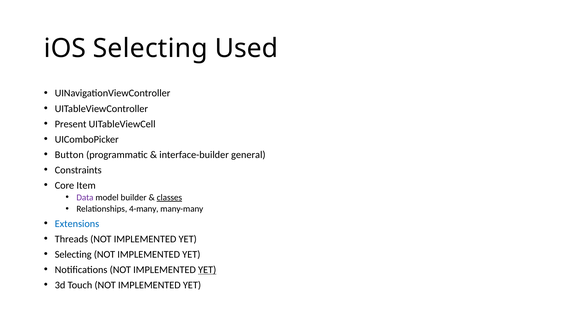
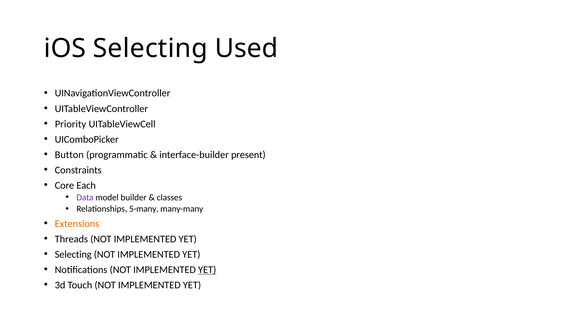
Present: Present -> Priority
general: general -> present
Item: Item -> Each
classes underline: present -> none
4-many: 4-many -> 5-many
Extensions colour: blue -> orange
